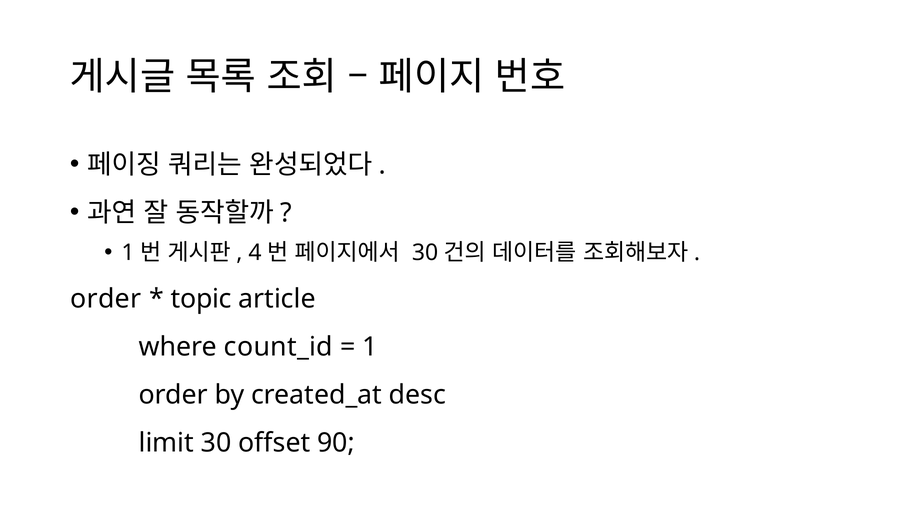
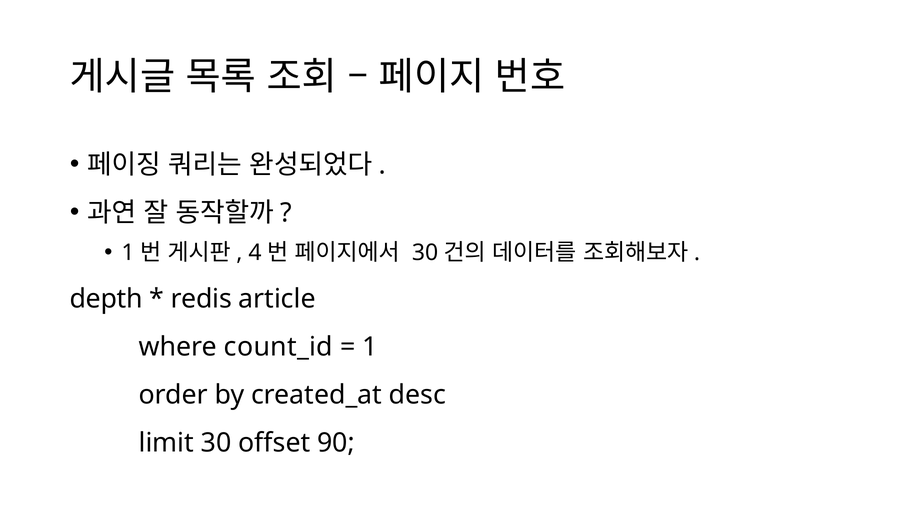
order at (106, 299): order -> depth
topic: topic -> redis
